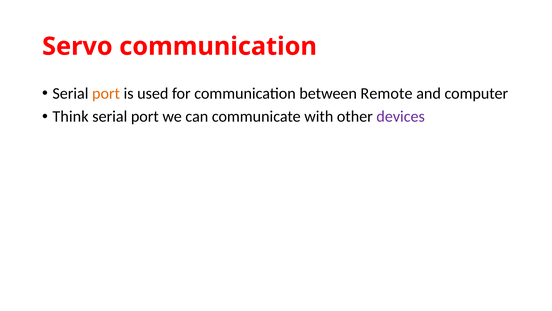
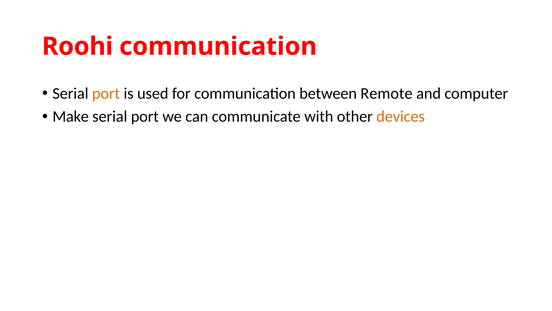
Servo: Servo -> Roohi
Think: Think -> Make
devices colour: purple -> orange
